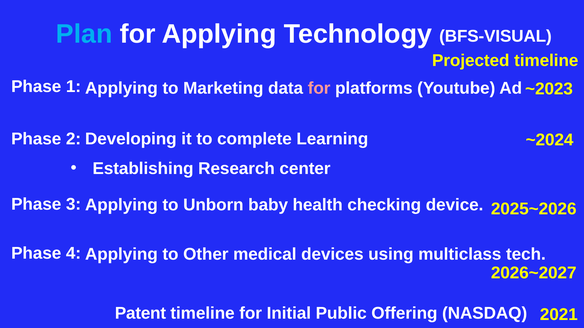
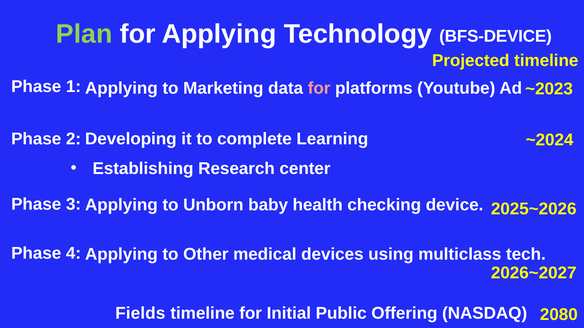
Plan colour: light blue -> light green
BFS-VISUAL: BFS-VISUAL -> BFS-DEVICE
Patent: Patent -> Fields
2021: 2021 -> 2080
